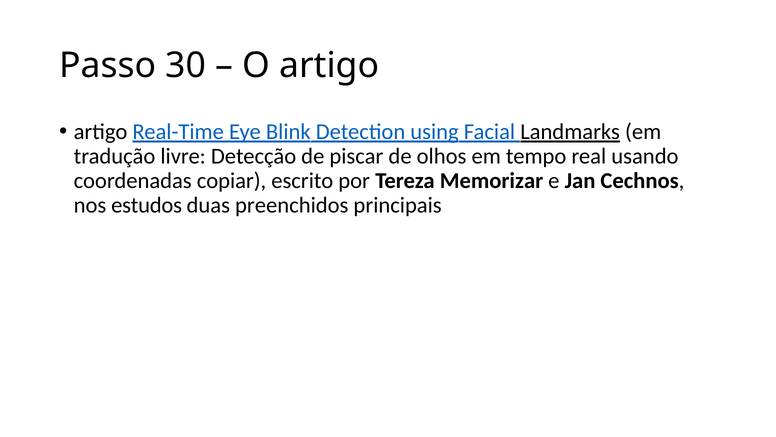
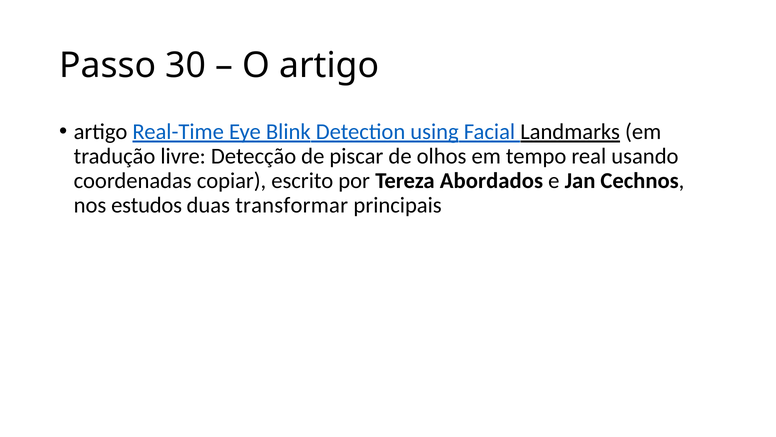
Memorizar: Memorizar -> Abordados
preenchidos: preenchidos -> transformar
